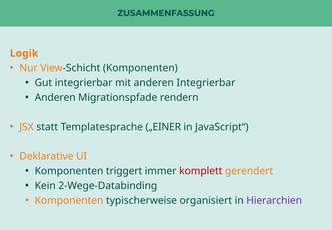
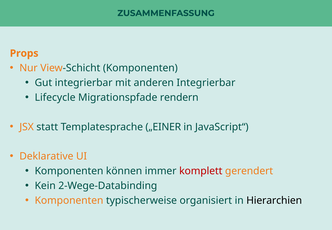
Logik: Logik -> Props
Anderen at (55, 97): Anderen -> Lifecycle
triggert: triggert -> können
Hierarchien colour: purple -> black
